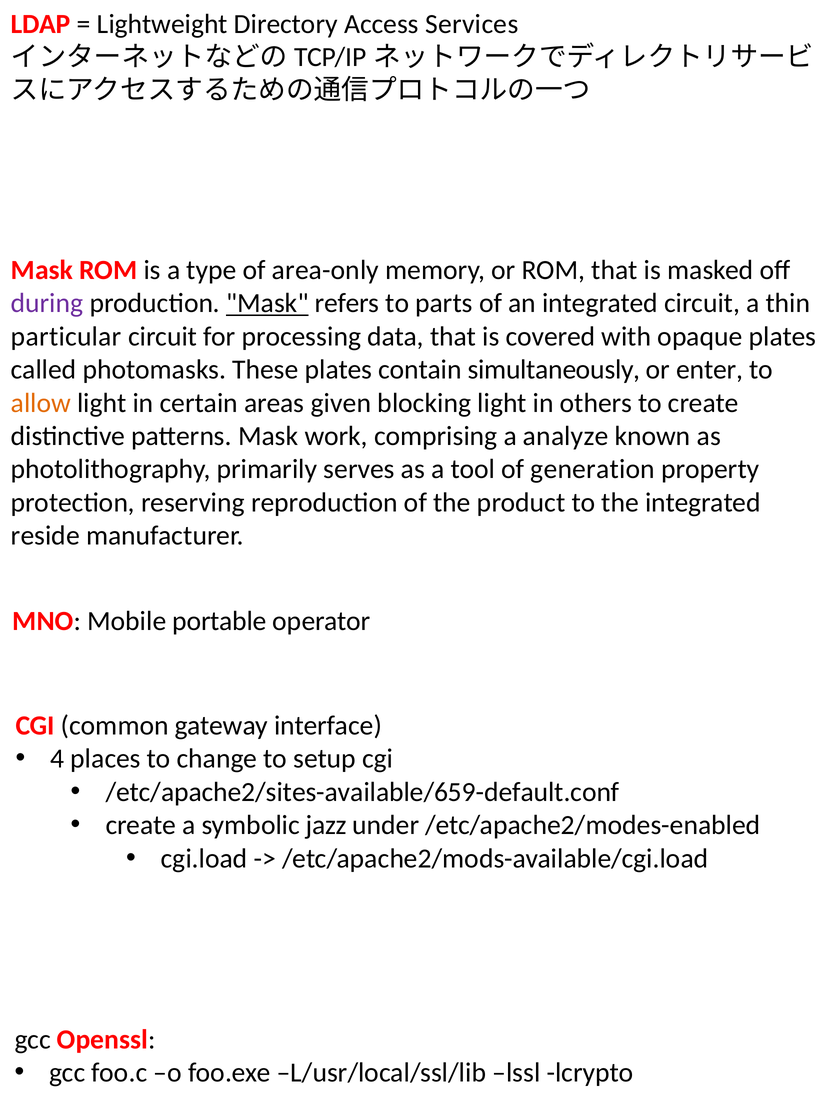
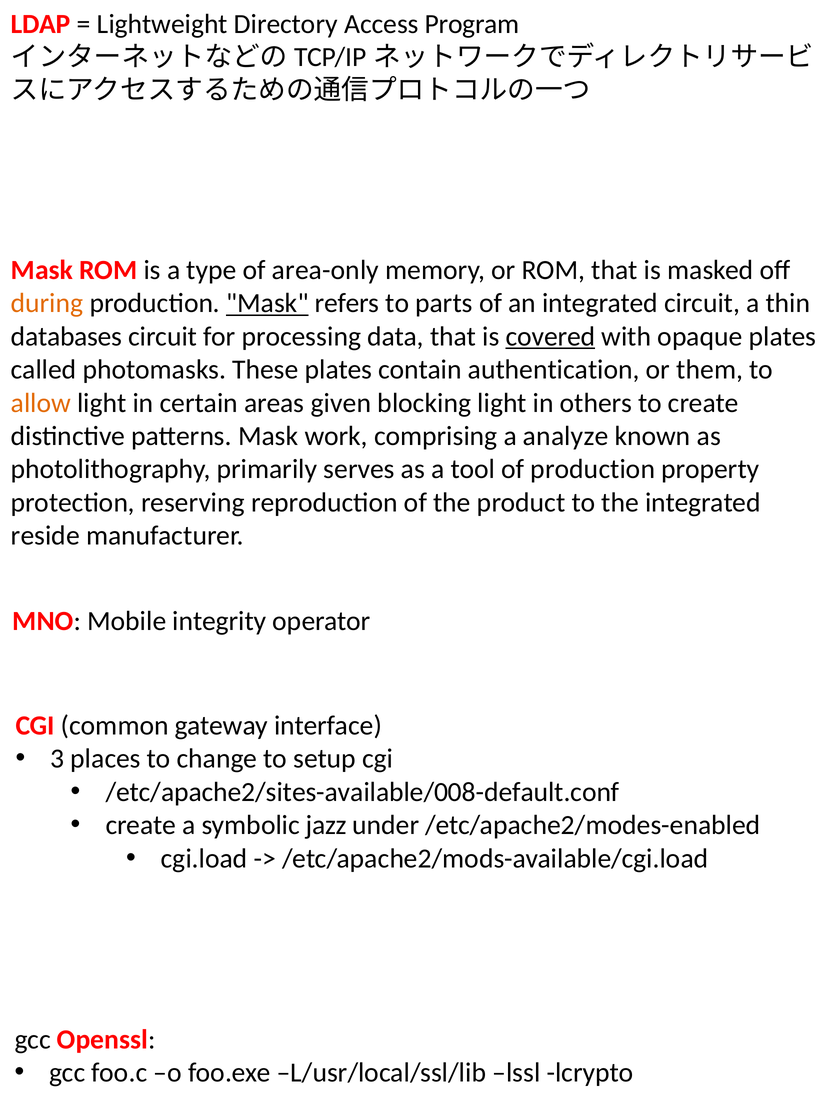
Services: Services -> Program
during colour: purple -> orange
particular: particular -> databases
covered underline: none -> present
simultaneously: simultaneously -> authentication
enter: enter -> them
of generation: generation -> production
portable: portable -> integrity
4: 4 -> 3
/etc/apache2/sites-available/659-default.conf: /etc/apache2/sites-available/659-default.conf -> /etc/apache2/sites-available/008-default.conf
